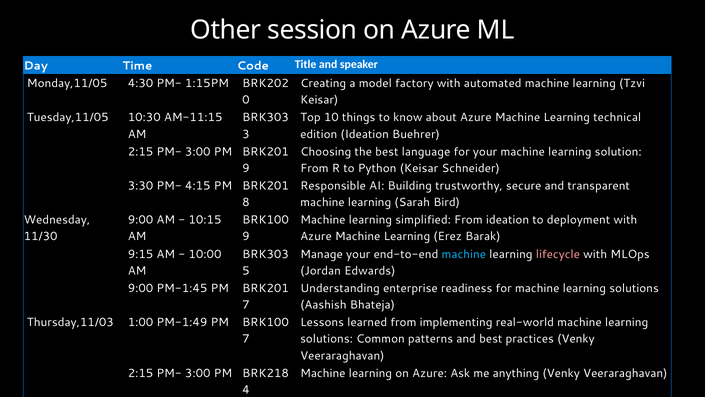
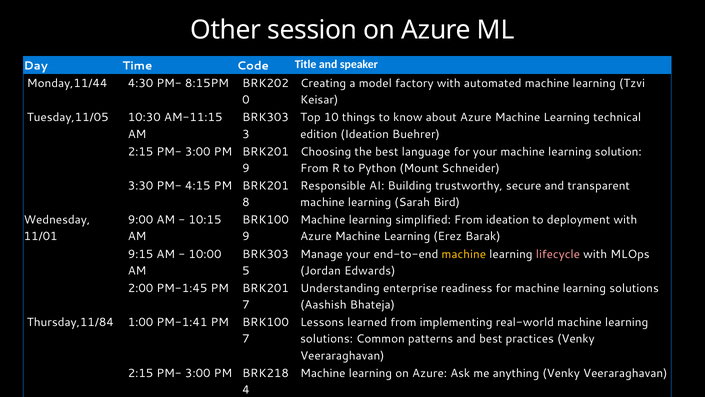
Monday,11/05: Monday,11/05 -> Monday,11/44
1:15PM: 1:15PM -> 8:15PM
Python Keisar: Keisar -> Mount
11/30: 11/30 -> 11/01
machine at (464, 254) colour: light blue -> yellow
9:00 at (141, 288): 9:00 -> 2:00
Thursday,11/03: Thursday,11/03 -> Thursday,11/84
PM-1:49: PM-1:49 -> PM-1:41
